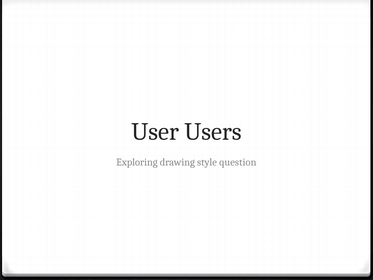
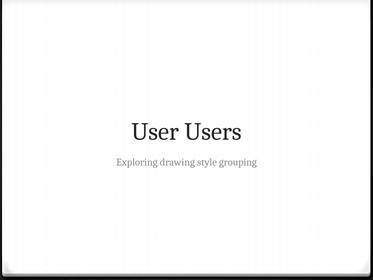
question: question -> grouping
